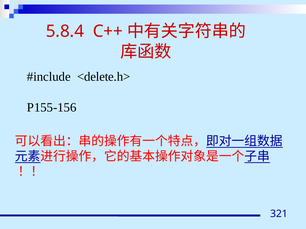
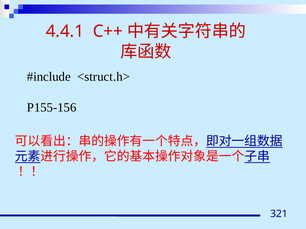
5.8.4: 5.8.4 -> 4.4.1
<delete.h>: <delete.h> -> <struct.h>
